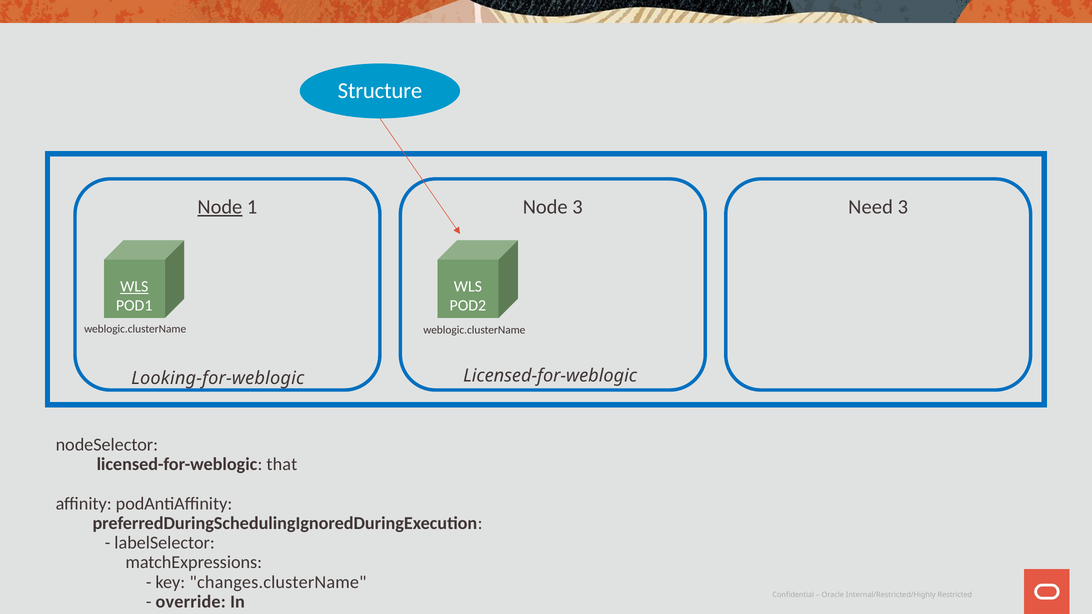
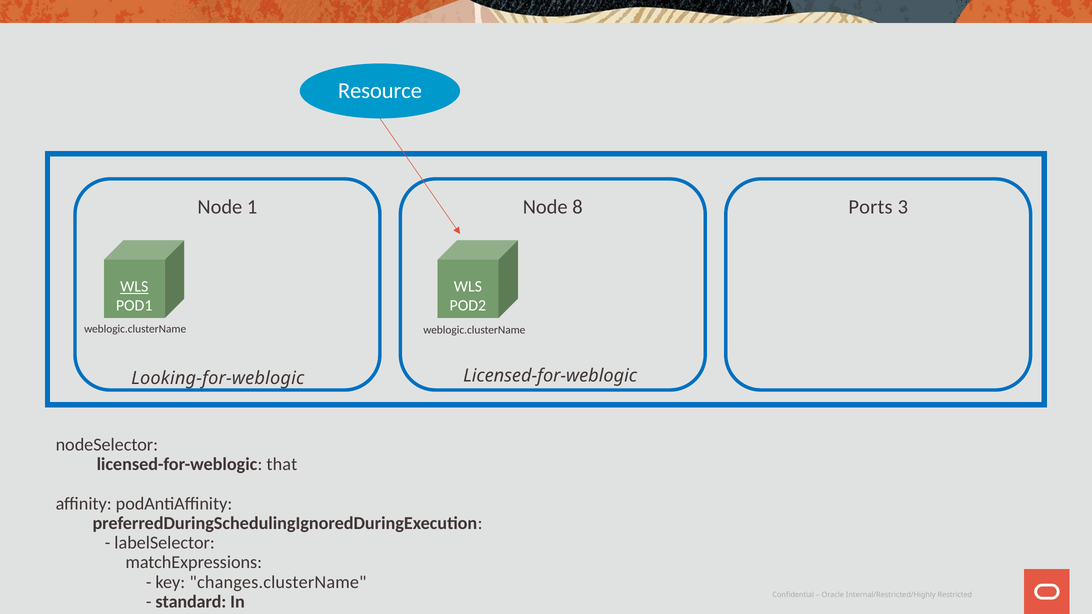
Structure: Structure -> Resource
Node at (220, 207) underline: present -> none
Node 3: 3 -> 8
Need: Need -> Ports
override: override -> standard
